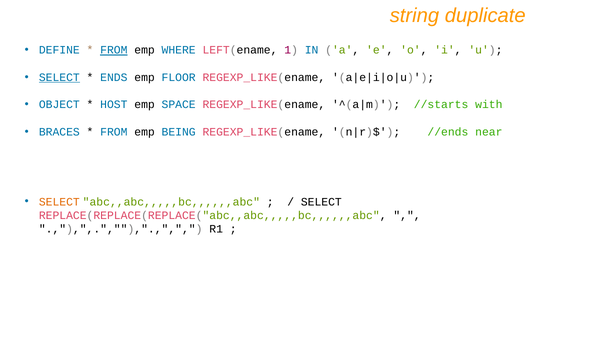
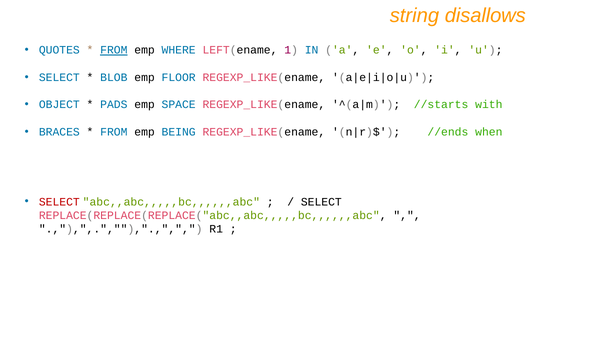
duplicate: duplicate -> disallows
DEFINE: DEFINE -> QUOTES
SELECT at (59, 77) underline: present -> none
ENDS: ENDS -> BLOB
HOST: HOST -> PADS
near: near -> when
SELECT at (59, 202) colour: orange -> red
